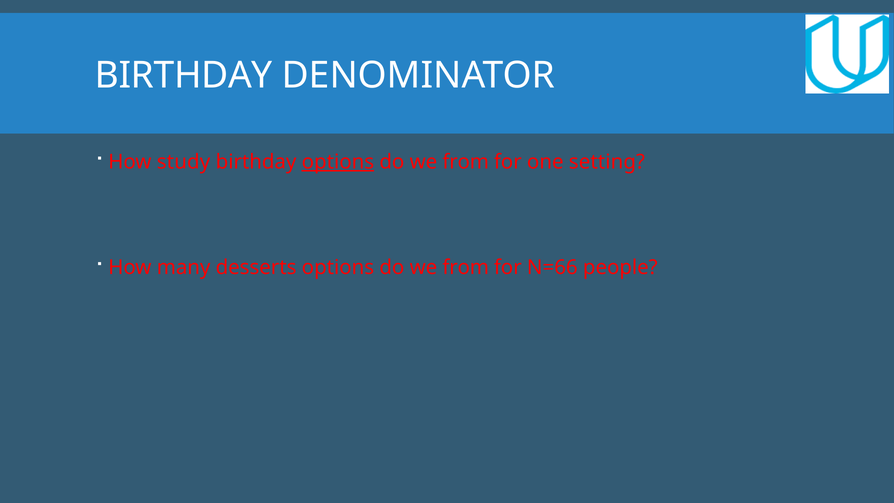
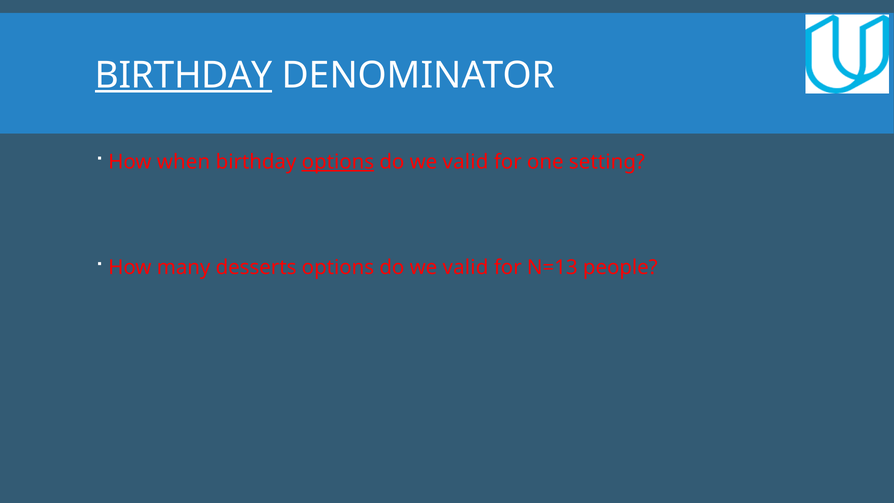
BIRTHDAY at (184, 75) underline: none -> present
study: study -> when
from at (466, 162): from -> valid
from at (466, 267): from -> valid
N=66: N=66 -> N=13
